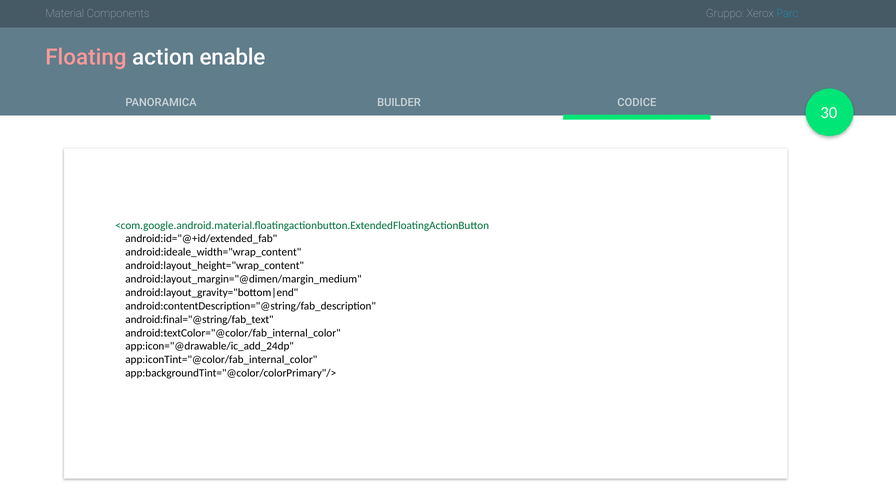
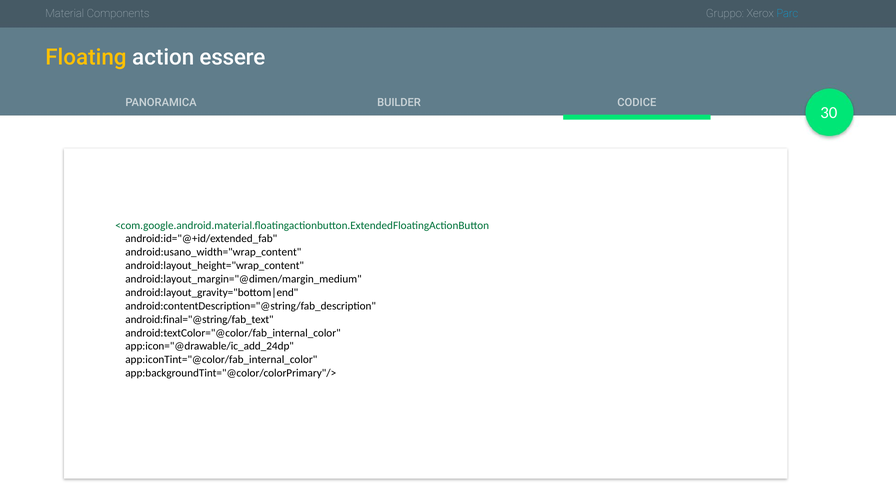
Floating colour: pink -> yellow
enable: enable -> essere
android:ideale_width="wrap_content: android:ideale_width="wrap_content -> android:usano_width="wrap_content
